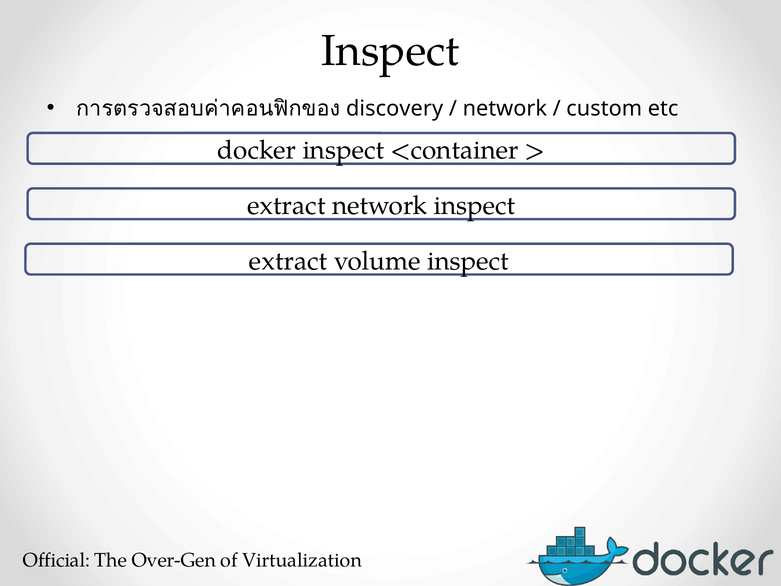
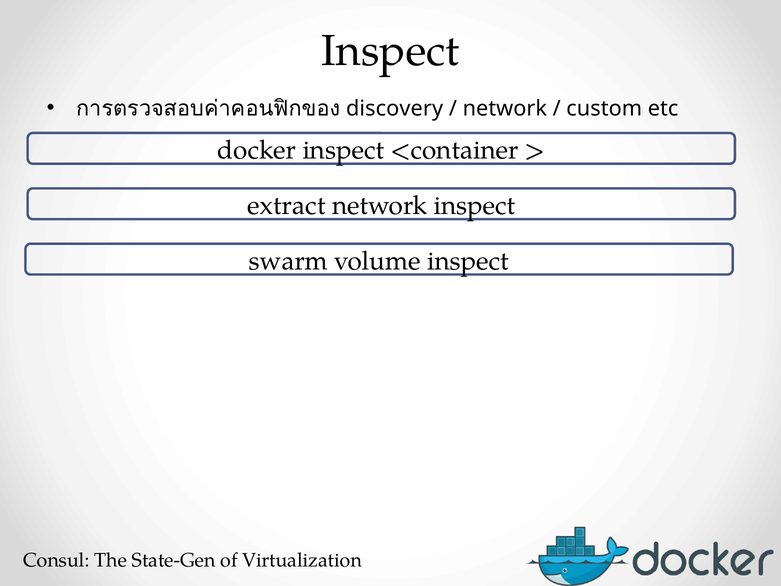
extract at (288, 261): extract -> swarm
Official: Official -> Consul
Over-Gen: Over-Gen -> State-Gen
